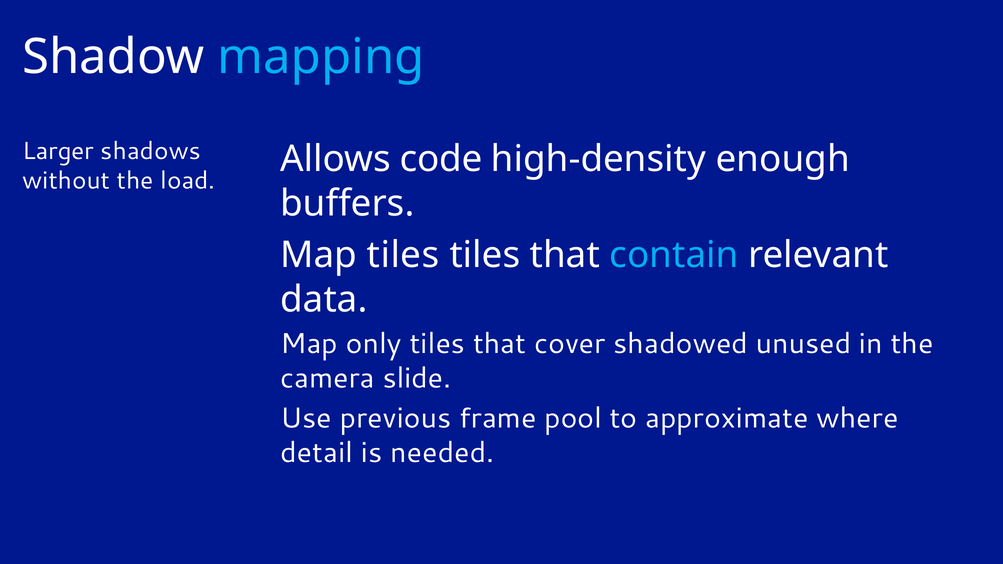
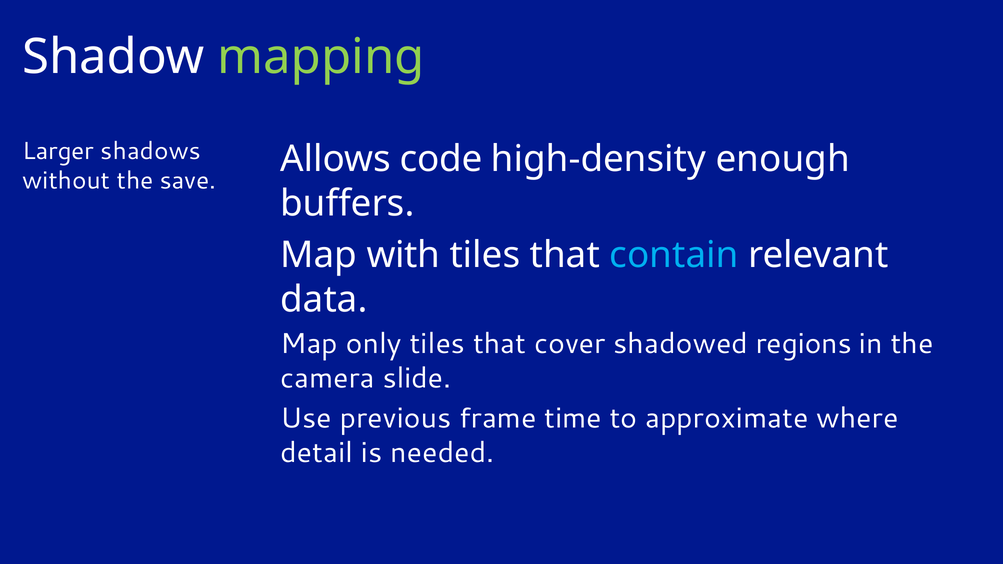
mapping colour: light blue -> light green
load: load -> save
Map tiles: tiles -> with
unused: unused -> regions
pool: pool -> time
